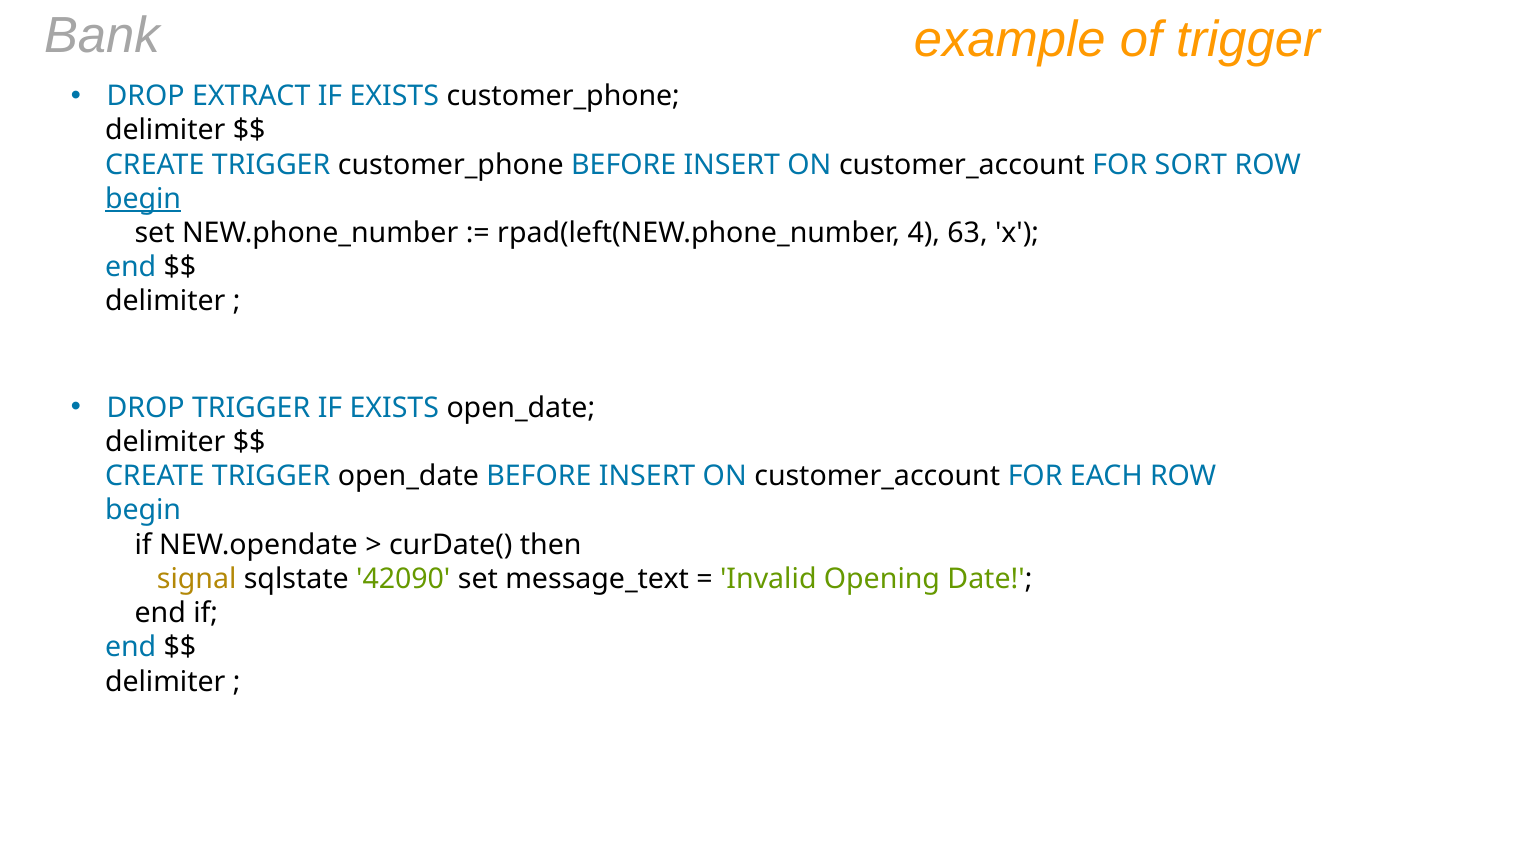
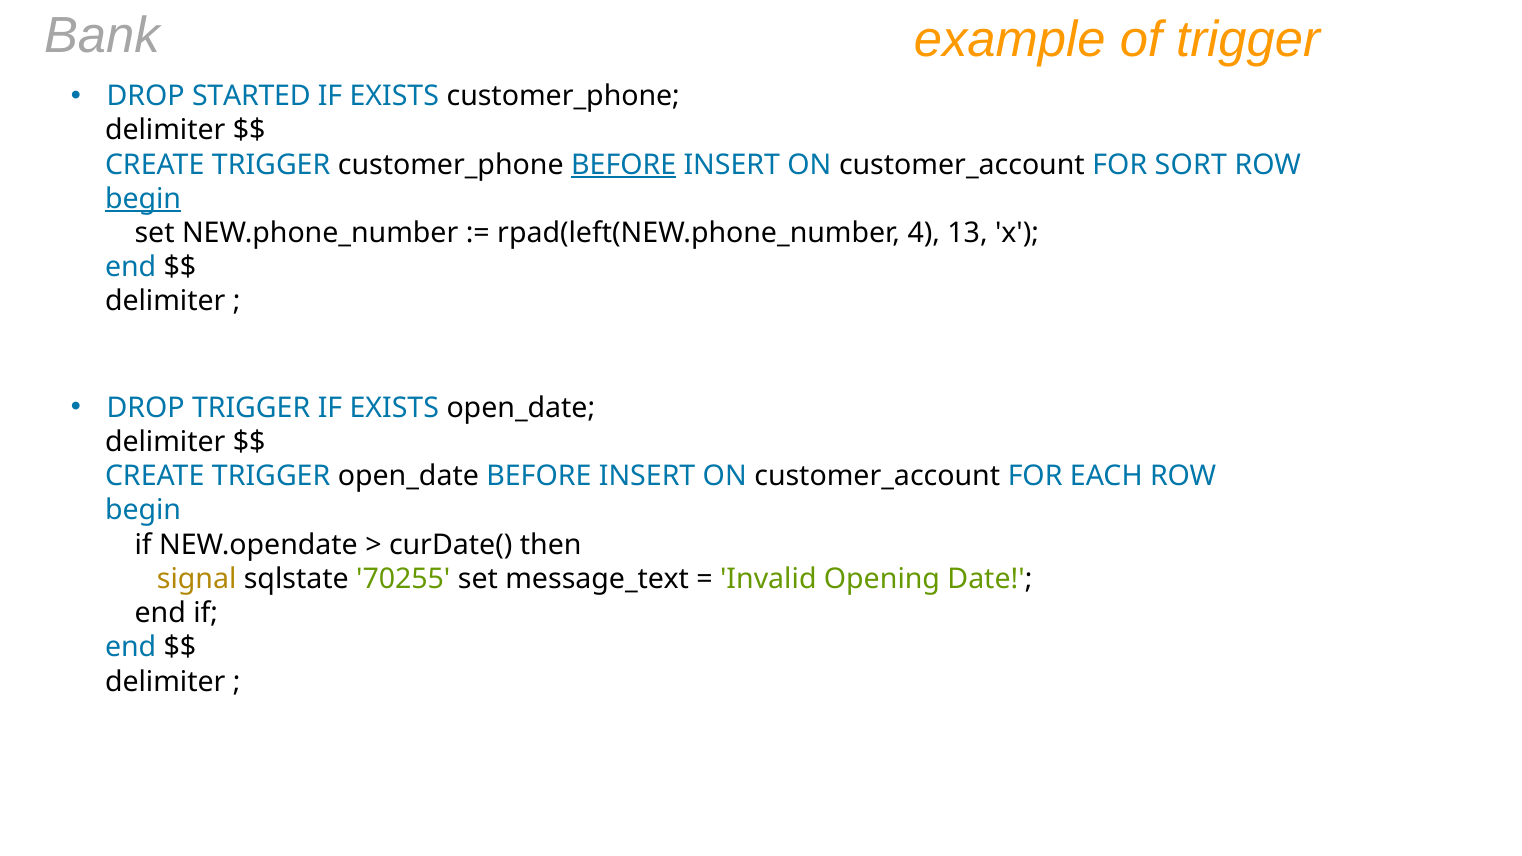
EXTRACT: EXTRACT -> STARTED
BEFORE at (624, 165) underline: none -> present
63: 63 -> 13
42090: 42090 -> 70255
